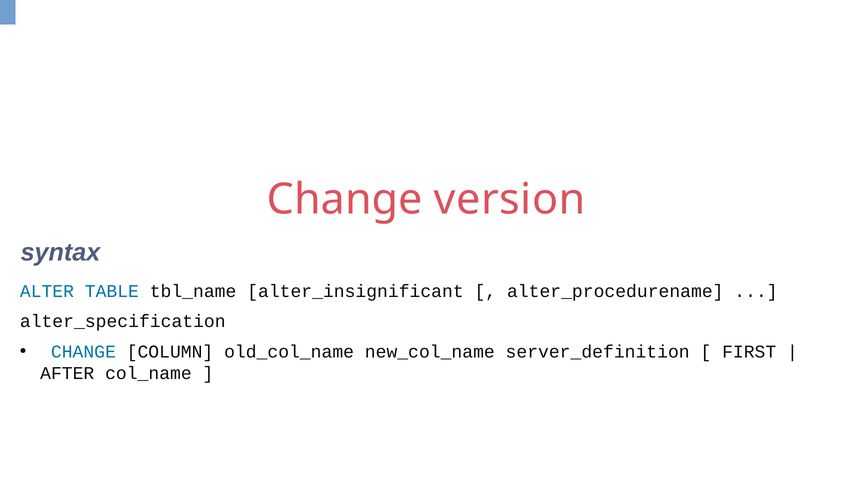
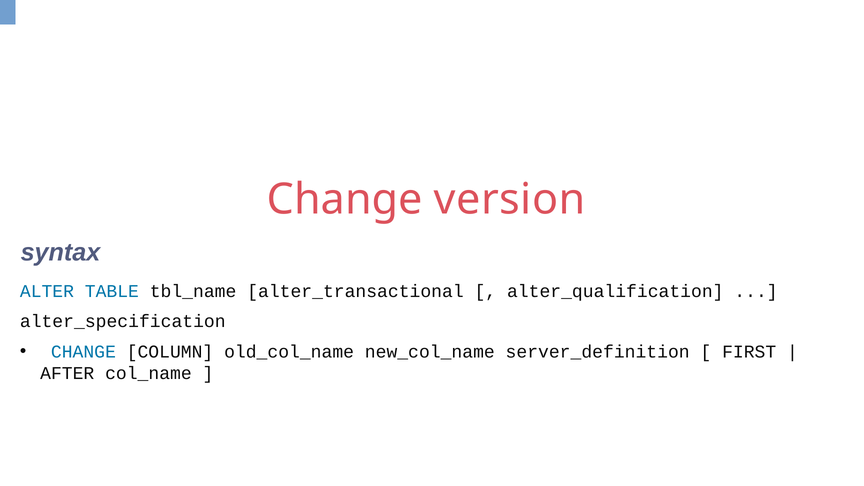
alter_insignificant: alter_insignificant -> alter_transactional
alter_procedurename: alter_procedurename -> alter_qualification
